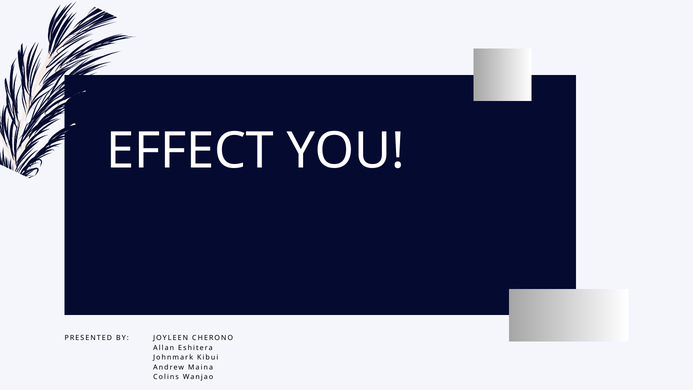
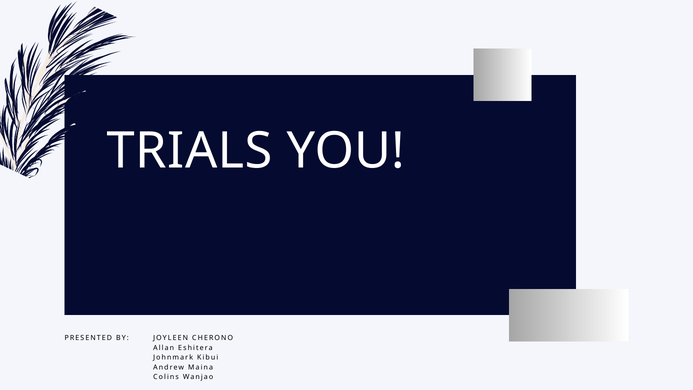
EFFECT: EFFECT -> TRIALS
